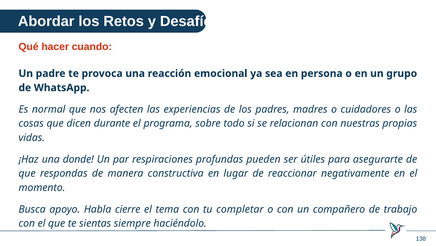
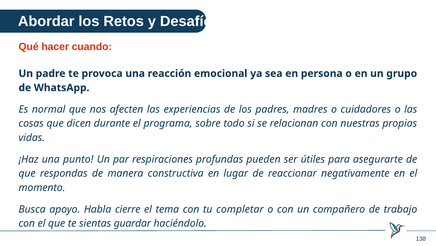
donde: donde -> punto
siempre: siempre -> guardar
